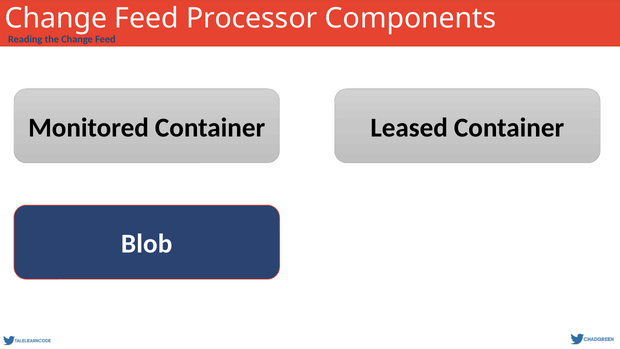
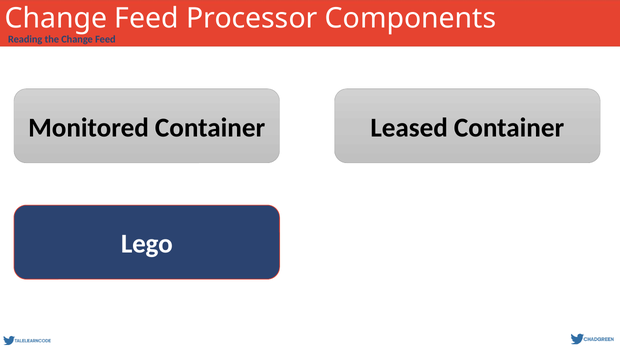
Blob: Blob -> Lego
